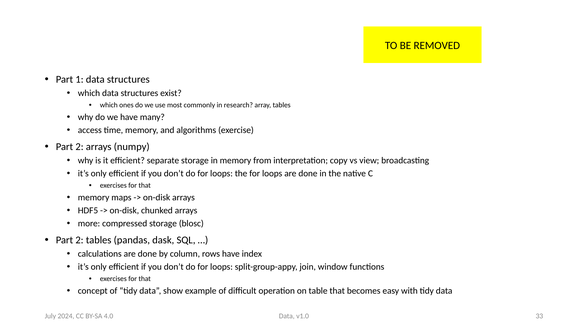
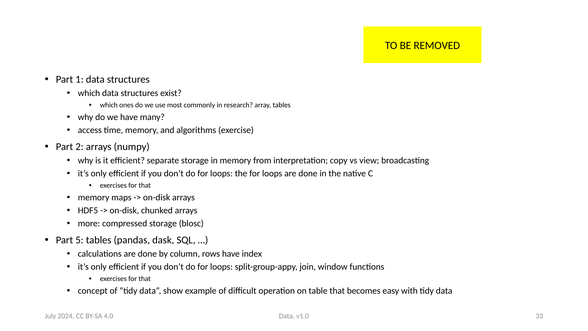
2 at (79, 240): 2 -> 5
